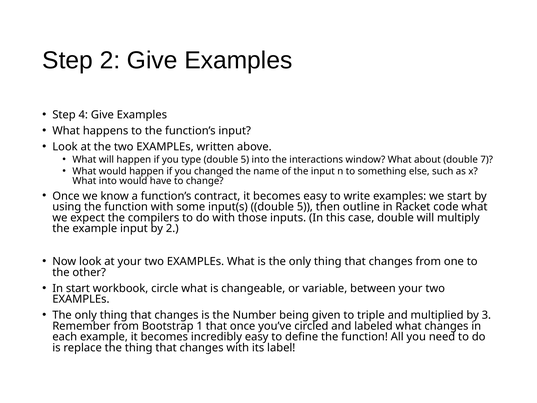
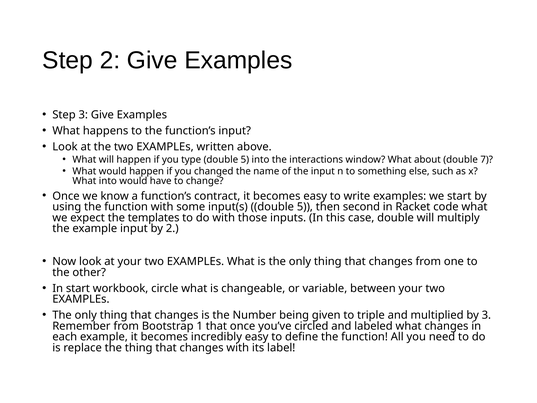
Step 4: 4 -> 3
outline: outline -> second
compilers: compilers -> templates
